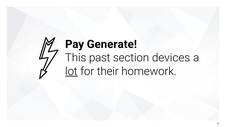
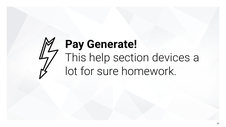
past: past -> help
lot underline: present -> none
their: their -> sure
